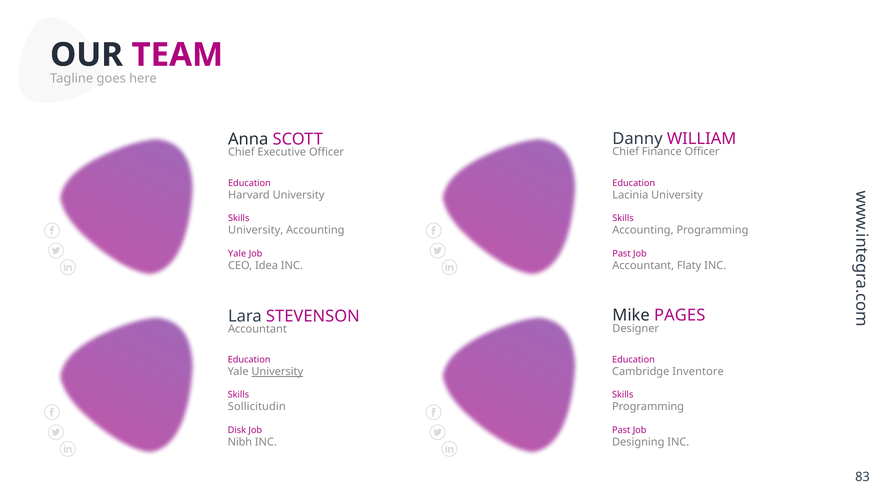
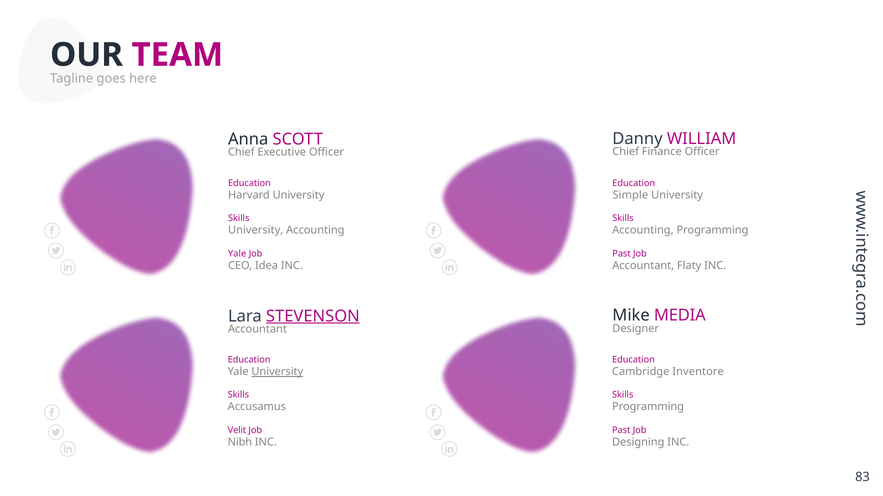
Lacinia: Lacinia -> Simple
PAGES: PAGES -> MEDIA
STEVENSON underline: none -> present
Sollicitudin: Sollicitudin -> Accusamus
Disk: Disk -> Velit
